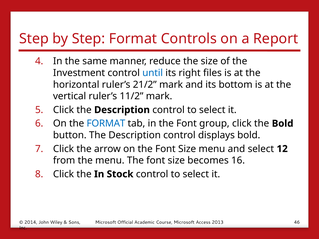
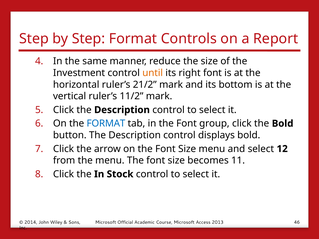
until colour: blue -> orange
right files: files -> font
16: 16 -> 11
